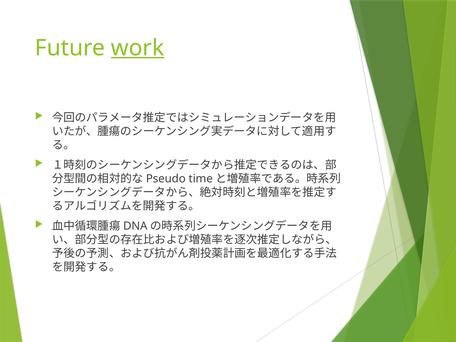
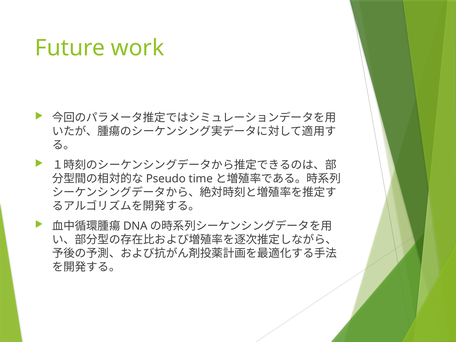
work underline: present -> none
